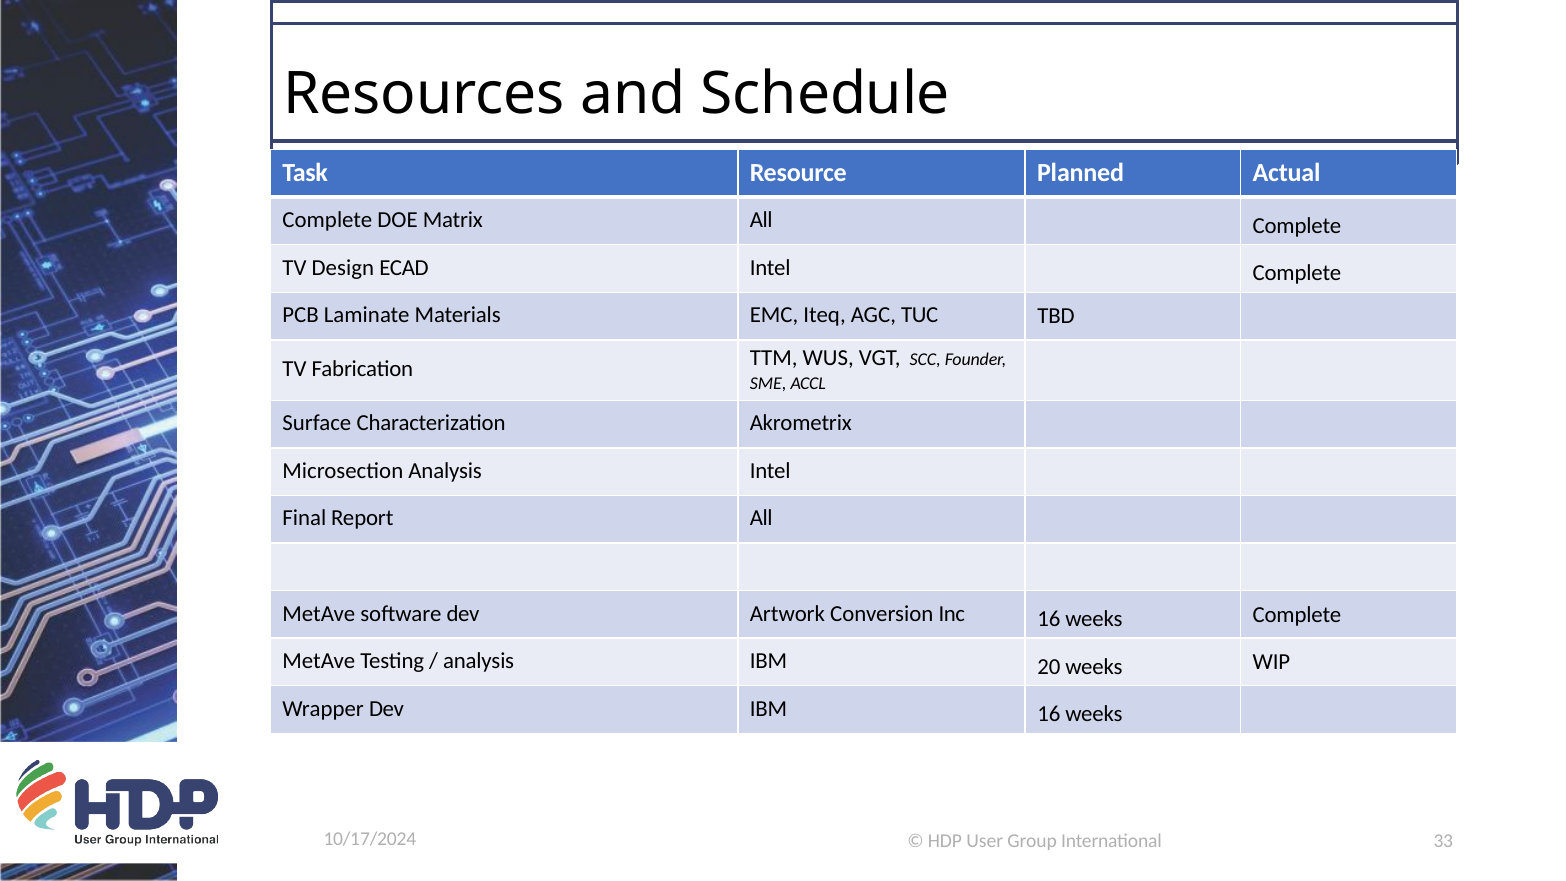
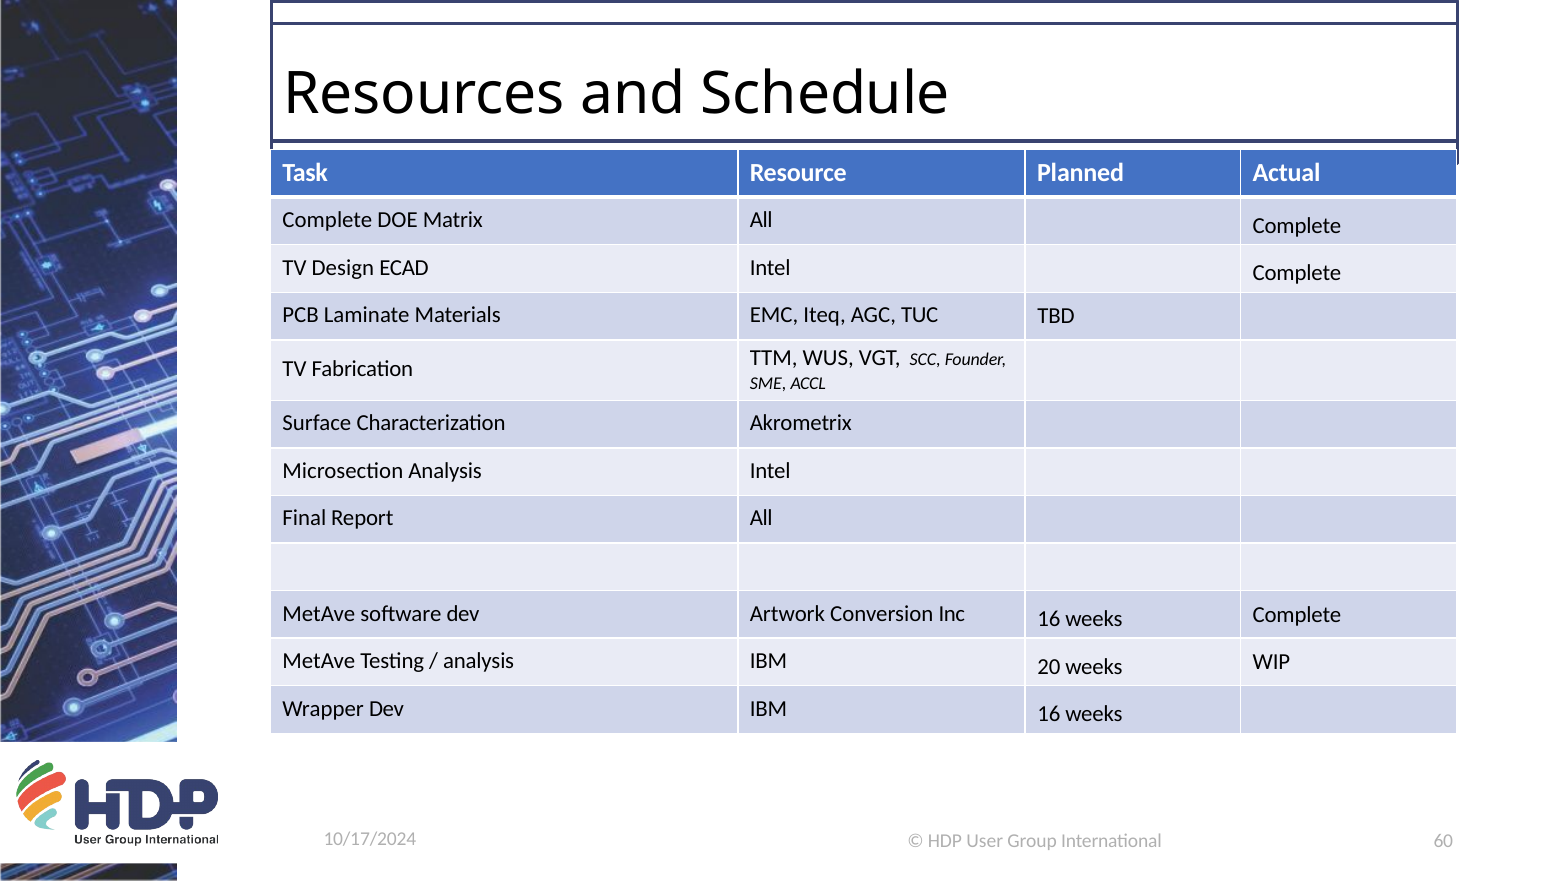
33: 33 -> 60
